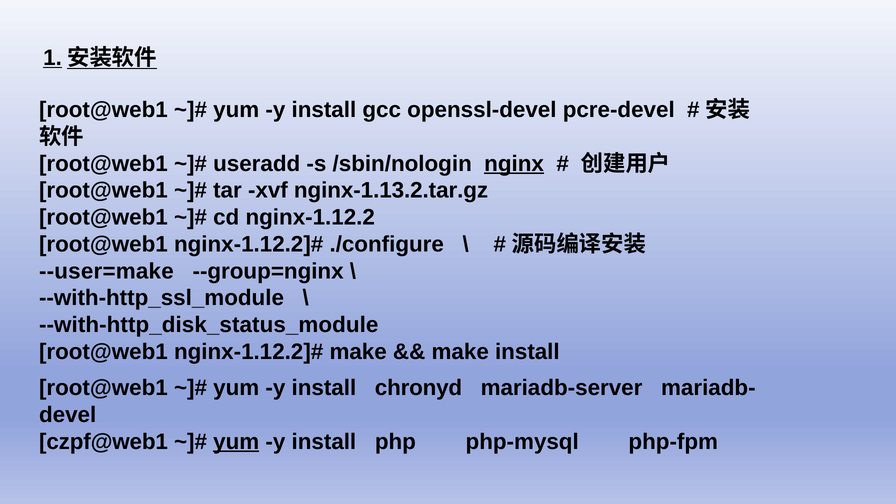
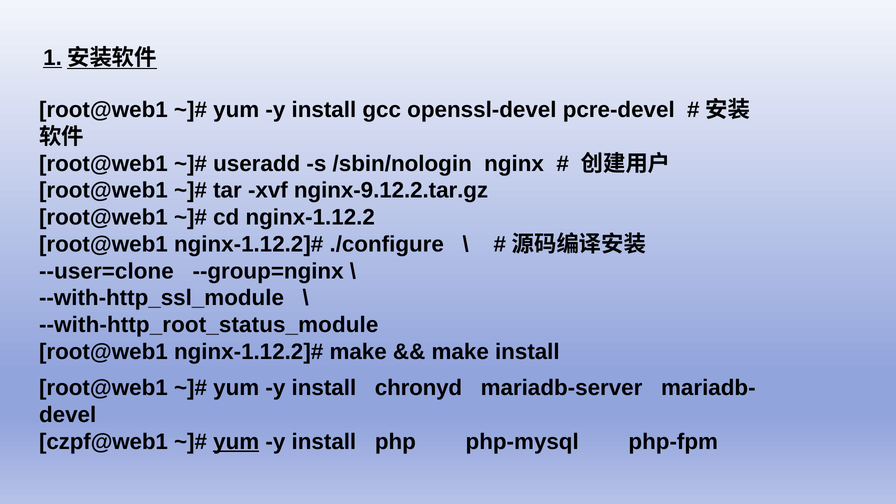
nginx underline: present -> none
nginx-1.13.2.tar.gz: nginx-1.13.2.tar.gz -> nginx-9.12.2.tar.gz
--user=make: --user=make -> --user=clone
--with-http_disk_status_module: --with-http_disk_status_module -> --with-http_root_status_module
